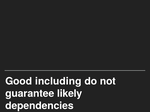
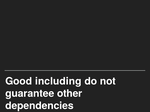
likely: likely -> other
